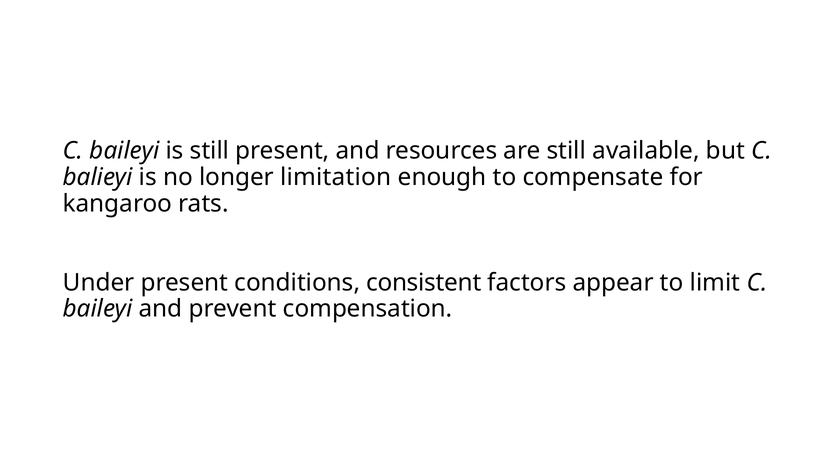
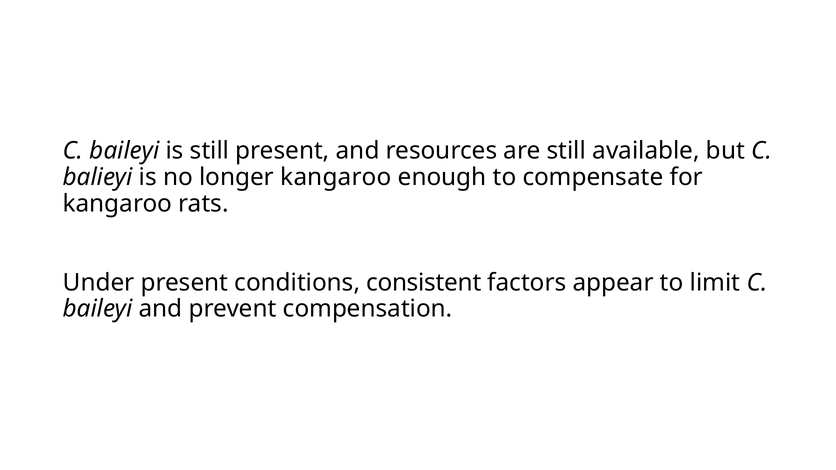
longer limitation: limitation -> kangaroo
